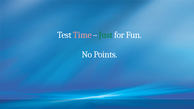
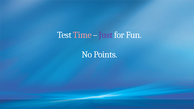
Just colour: green -> purple
